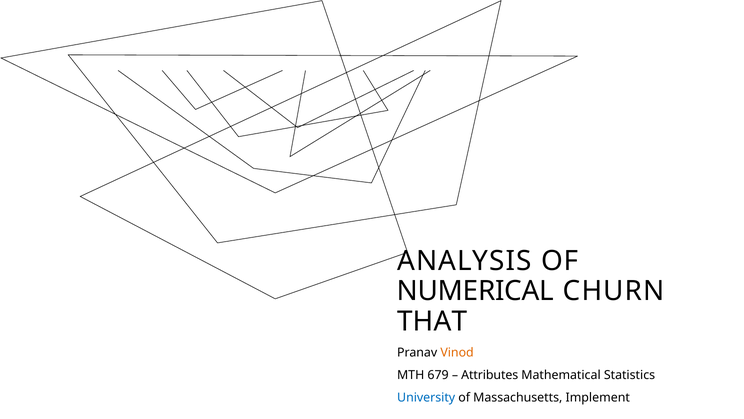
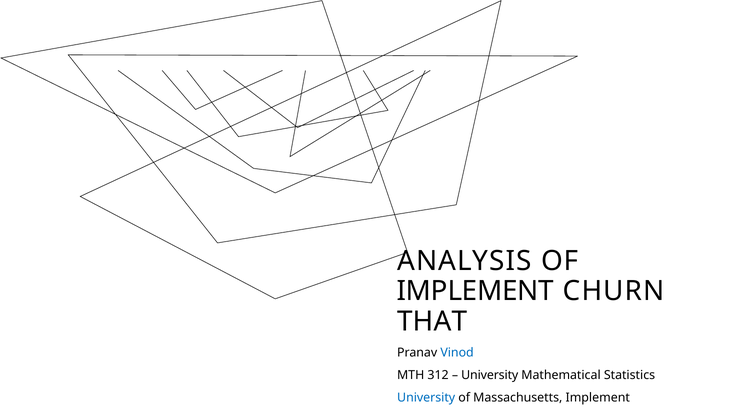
NUMERICAL at (475, 291): NUMERICAL -> IMPLEMENT
Vinod colour: orange -> blue
679: 679 -> 312
Attributes at (490, 375): Attributes -> University
